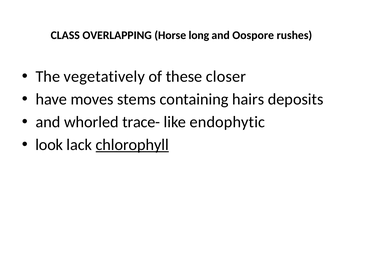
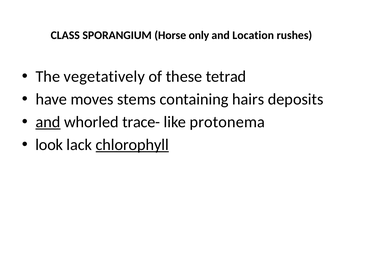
OVERLAPPING: OVERLAPPING -> SPORANGIUM
long: long -> only
Oospore: Oospore -> Location
closer: closer -> tetrad
and at (48, 122) underline: none -> present
endophytic: endophytic -> protonema
